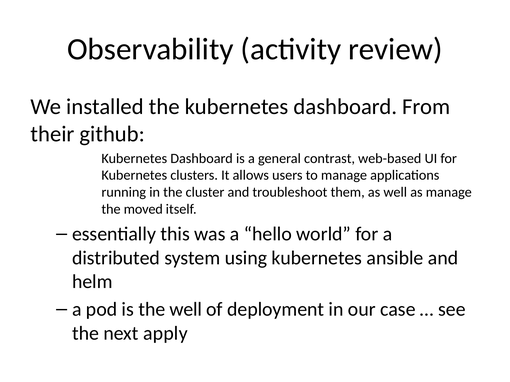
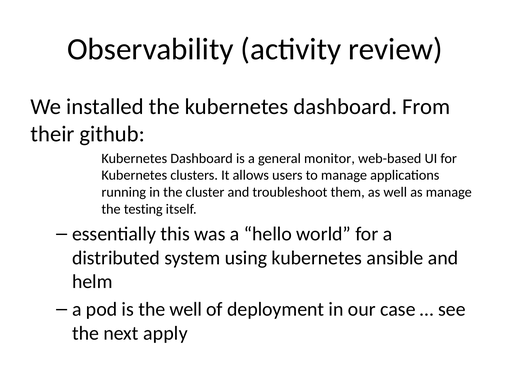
contrast: contrast -> monitor
moved: moved -> testing
